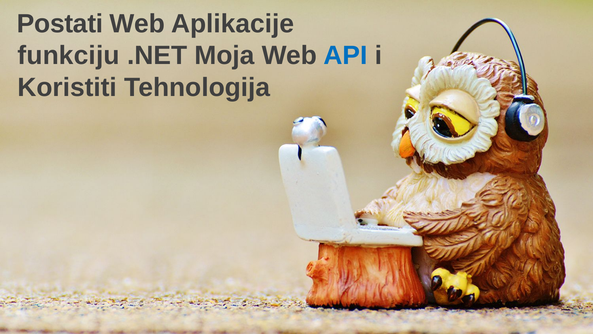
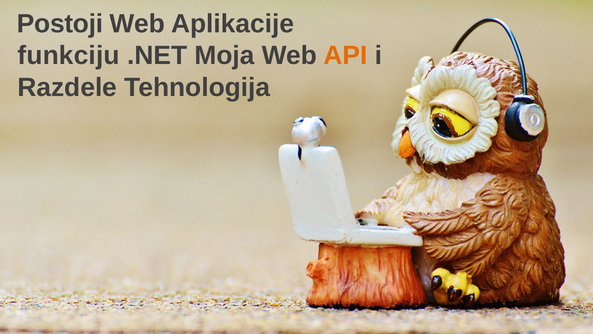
Postati: Postati -> Postoji
API colour: blue -> orange
Koristiti: Koristiti -> Razdele
